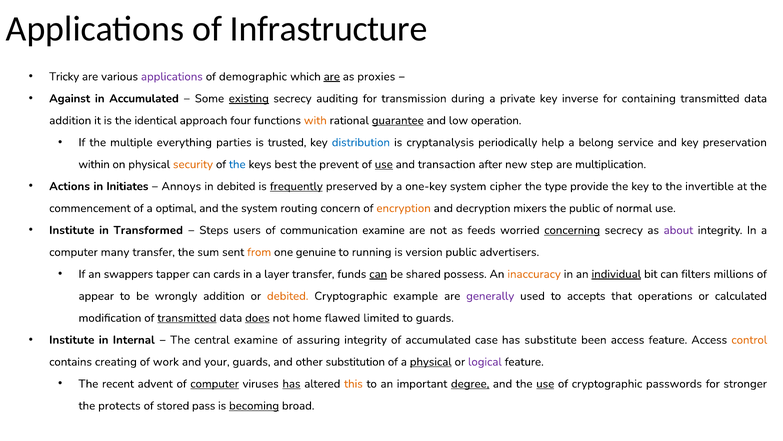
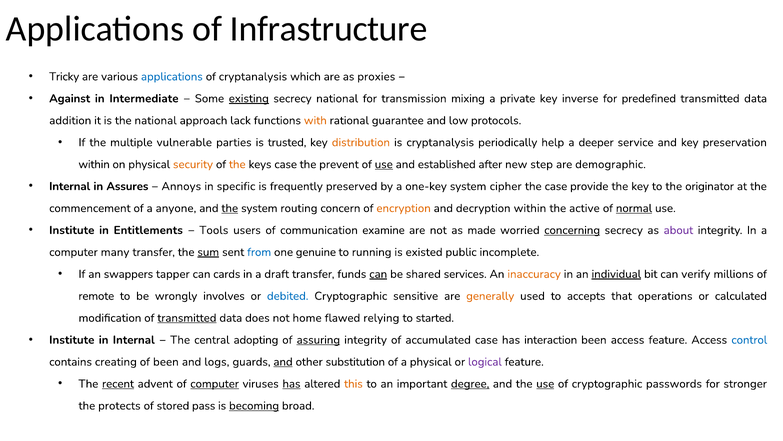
applications at (172, 76) colour: purple -> blue
of demographic: demographic -> cryptanalysis
are at (332, 76) underline: present -> none
in Accumulated: Accumulated -> Intermediate
secrecy auditing: auditing -> national
during: during -> mixing
containing: containing -> predefined
the identical: identical -> national
four: four -> lack
guarantee underline: present -> none
operation: operation -> protocols
everything: everything -> vulnerable
distribution colour: blue -> orange
belong: belong -> deeper
the at (237, 164) colour: blue -> orange
keys best: best -> case
transaction: transaction -> established
multiplication: multiplication -> demographic
Actions at (70, 186): Actions -> Internal
Initiates: Initiates -> Assures
in debited: debited -> specific
frequently underline: present -> none
the type: type -> case
invertible: invertible -> originator
optimal: optimal -> anyone
the at (230, 208) underline: none -> present
decryption mixers: mixers -> within
the public: public -> active
normal underline: none -> present
Transformed: Transformed -> Entitlements
Steps: Steps -> Tools
feeds: feeds -> made
sum underline: none -> present
from colour: orange -> blue
version: version -> existed
advertisers: advertisers -> incomplete
layer: layer -> draft
possess: possess -> services
filters: filters -> verify
appear: appear -> remote
wrongly addition: addition -> involves
debited at (288, 296) colour: orange -> blue
example: example -> sensitive
generally colour: purple -> orange
does underline: present -> none
limited: limited -> relying
to guards: guards -> started
central examine: examine -> adopting
assuring underline: none -> present
substitute: substitute -> interaction
control colour: orange -> blue
of work: work -> been
your: your -> logs
and at (283, 361) underline: none -> present
physical at (431, 361) underline: present -> none
recent underline: none -> present
